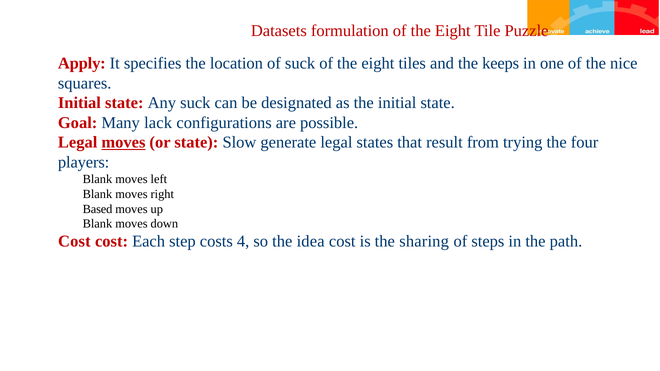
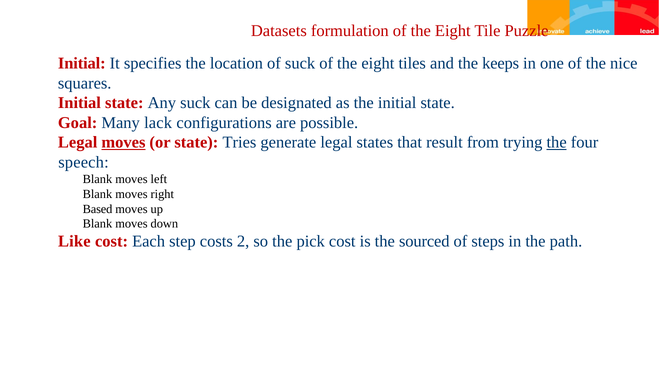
Apply at (82, 63): Apply -> Initial
Slow: Slow -> Tries
the at (557, 143) underline: none -> present
players: players -> speech
Cost at (74, 242): Cost -> Like
4: 4 -> 2
idea: idea -> pick
sharing: sharing -> sourced
